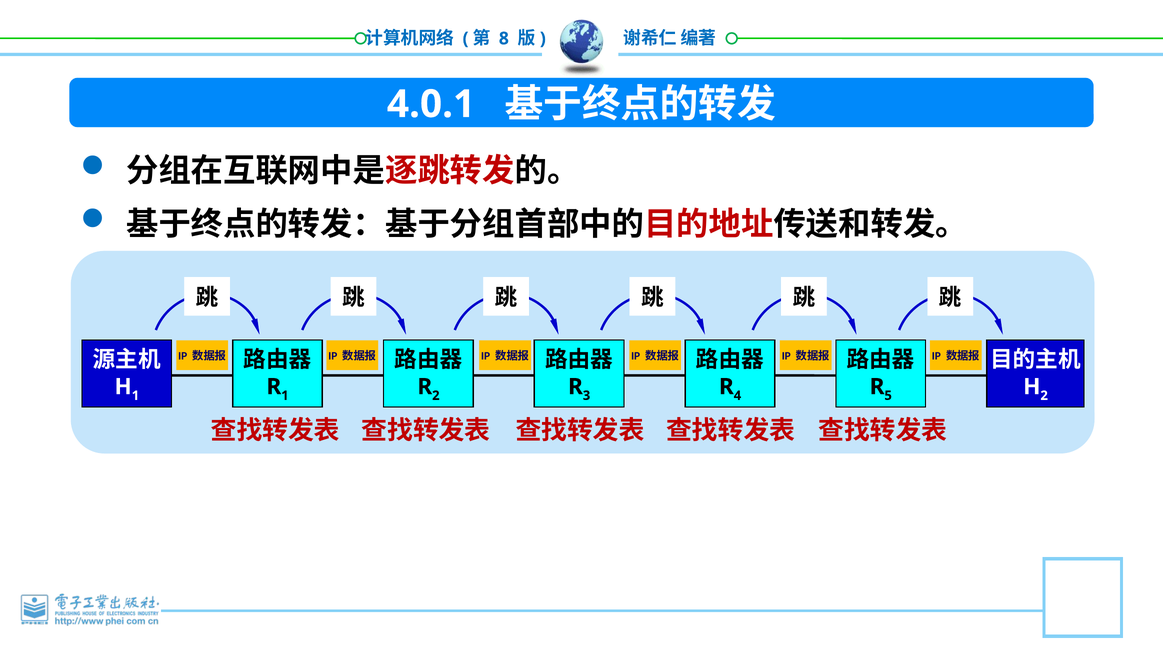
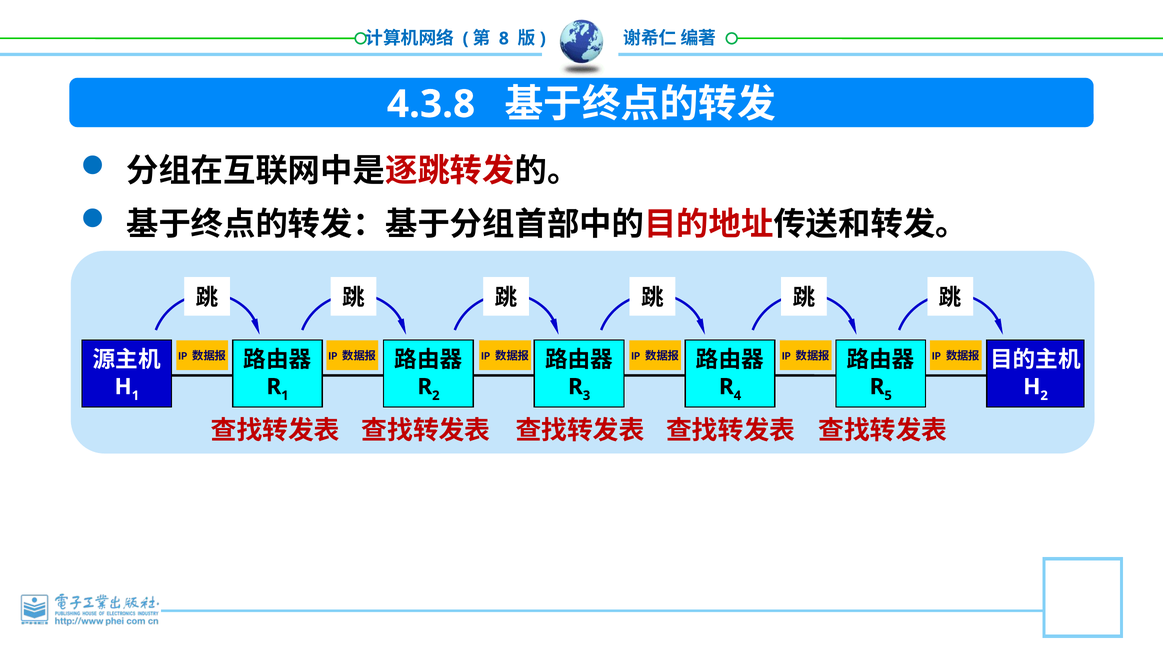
4.0.1: 4.0.1 -> 4.3.8
